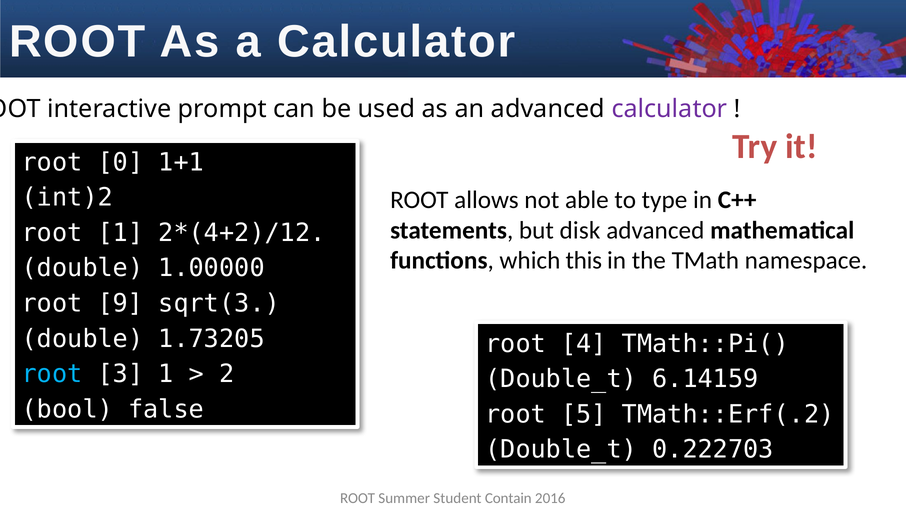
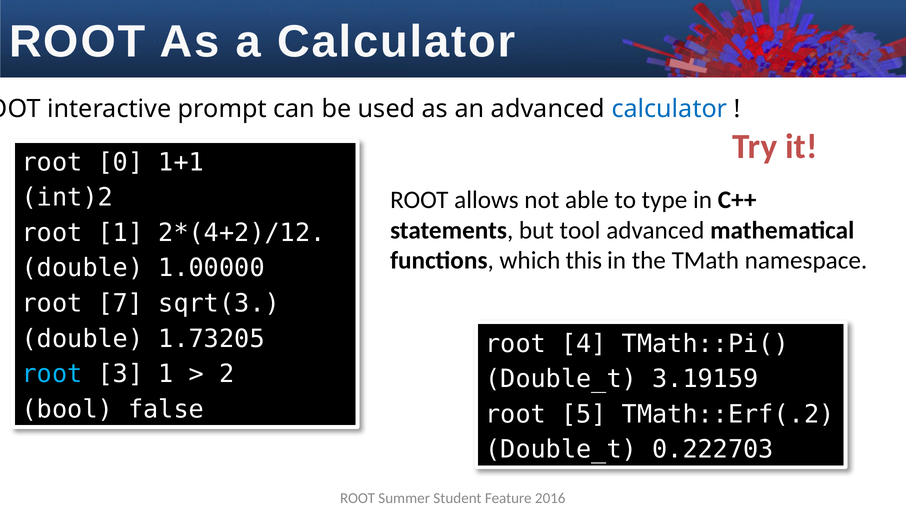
calculator at (669, 109) colour: purple -> blue
disk: disk -> tool
9: 9 -> 7
6.14159: 6.14159 -> 3.19159
Contain: Contain -> Feature
